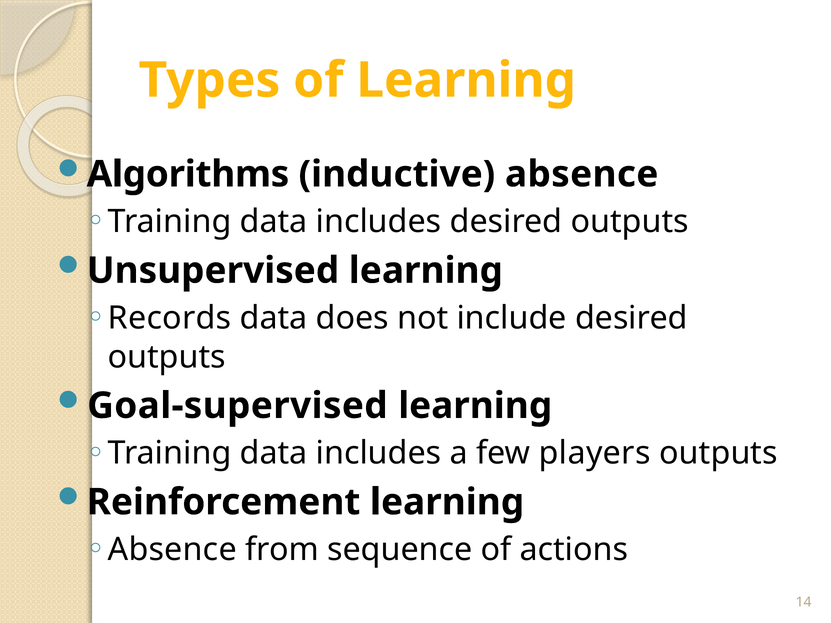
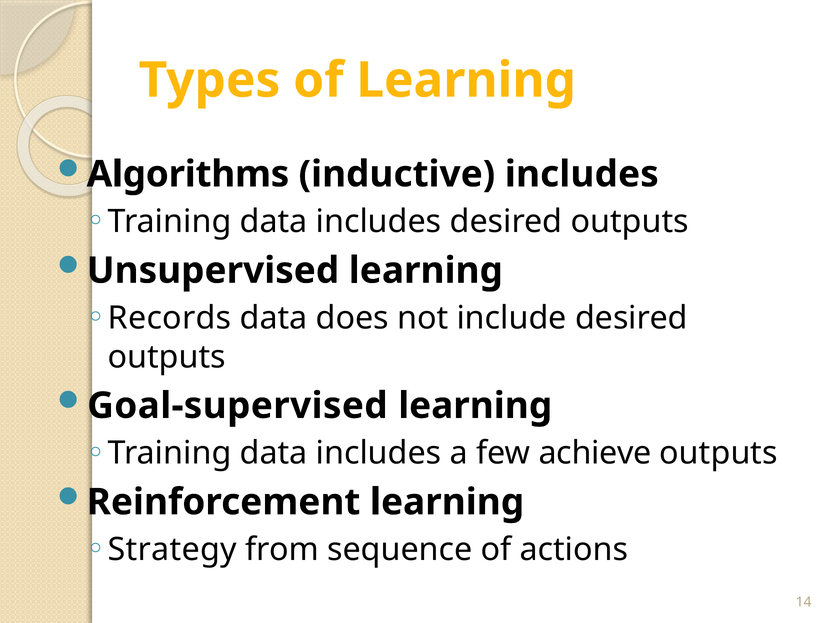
inductive absence: absence -> includes
players: players -> achieve
Absence at (172, 550): Absence -> Strategy
